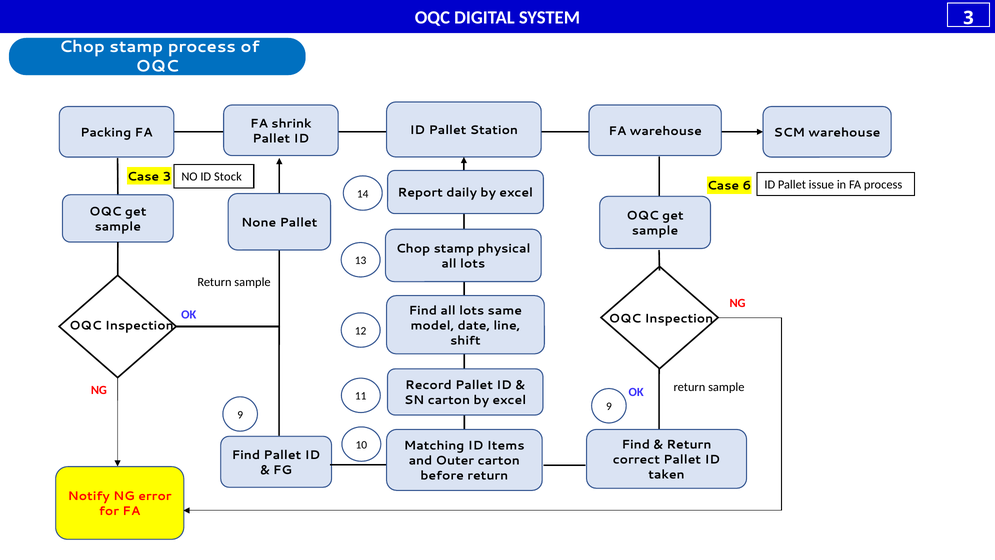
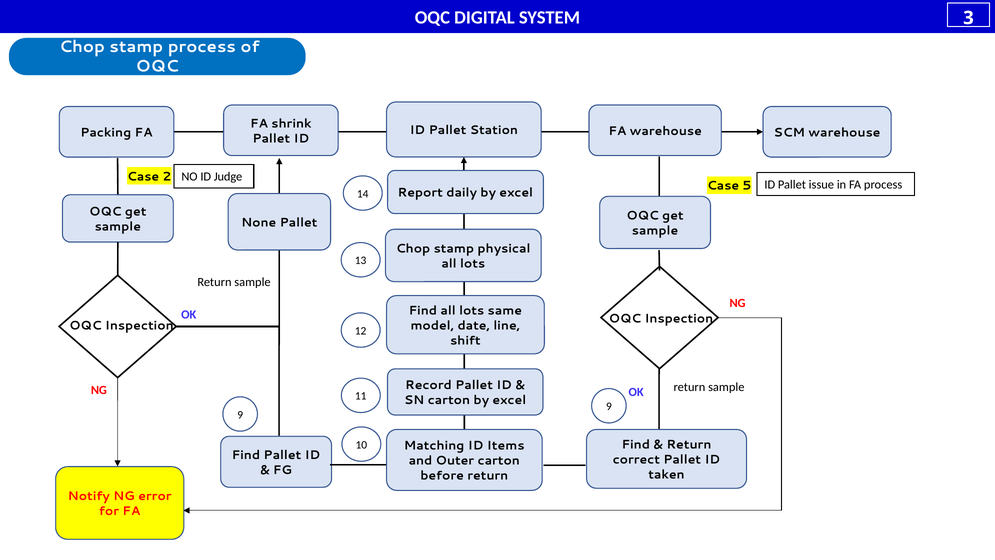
Stock: Stock -> Judge
Case 3: 3 -> 2
6: 6 -> 5
